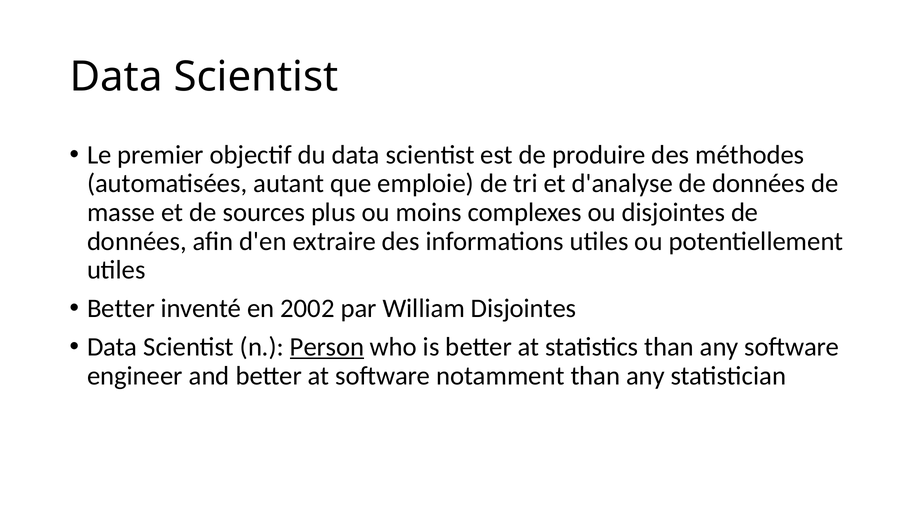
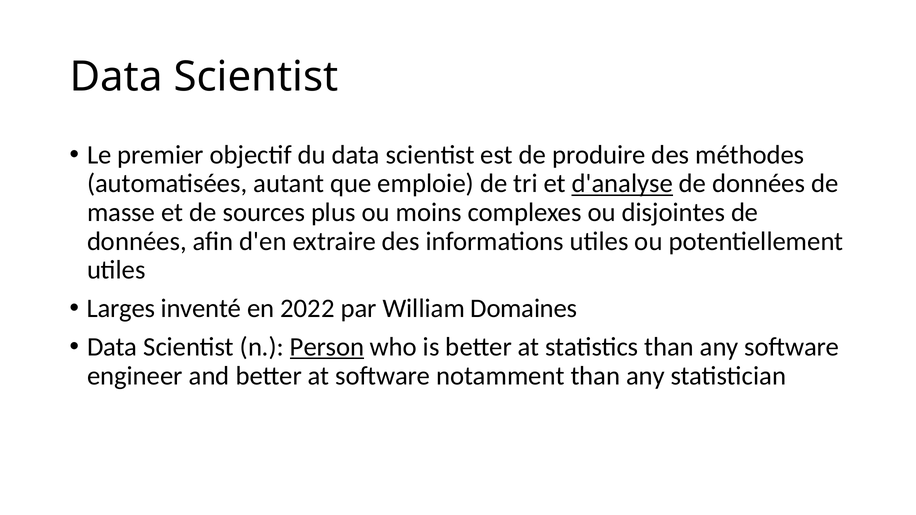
d'analyse underline: none -> present
Better at (121, 309): Better -> Larges
2002: 2002 -> 2022
William Disjointes: Disjointes -> Domaines
